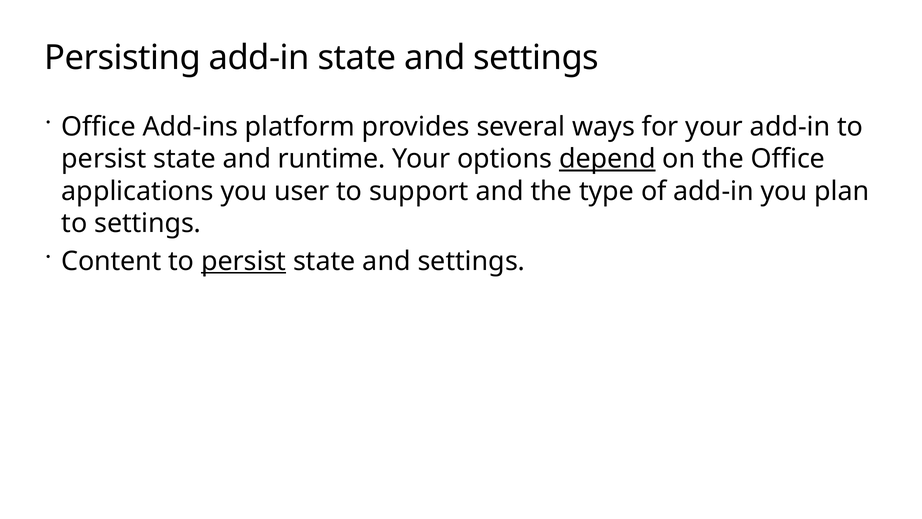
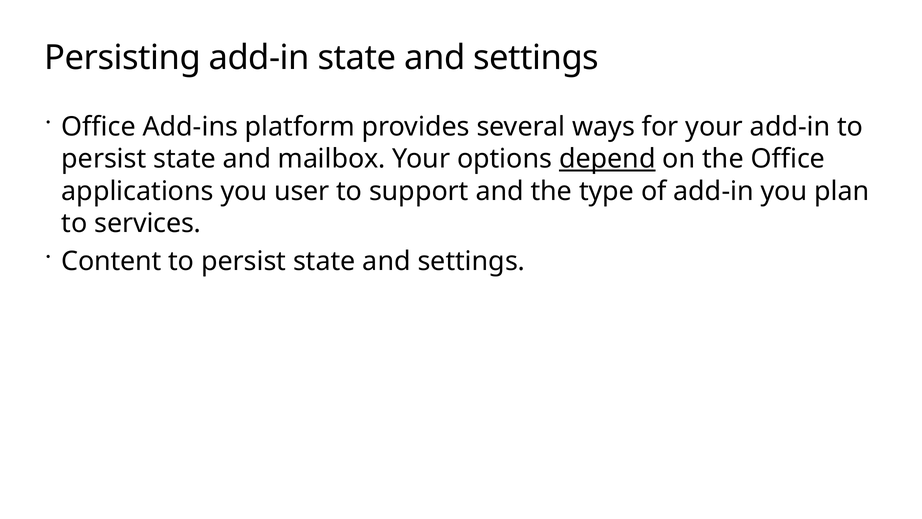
runtime: runtime -> mailbox
to settings: settings -> services
persist at (244, 261) underline: present -> none
